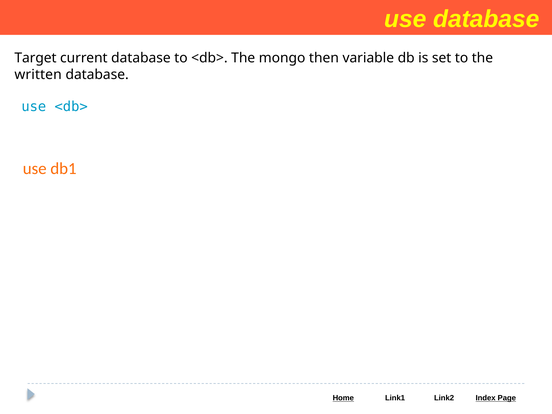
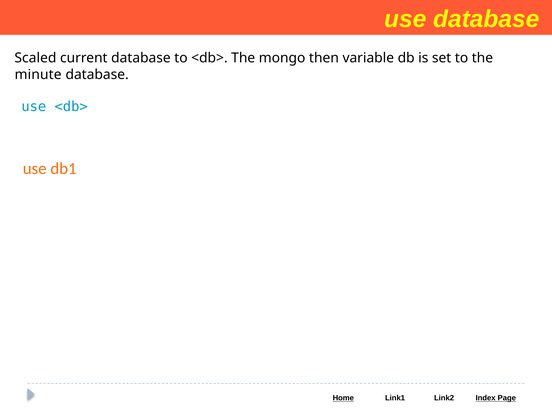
Target: Target -> Scaled
written: written -> minute
